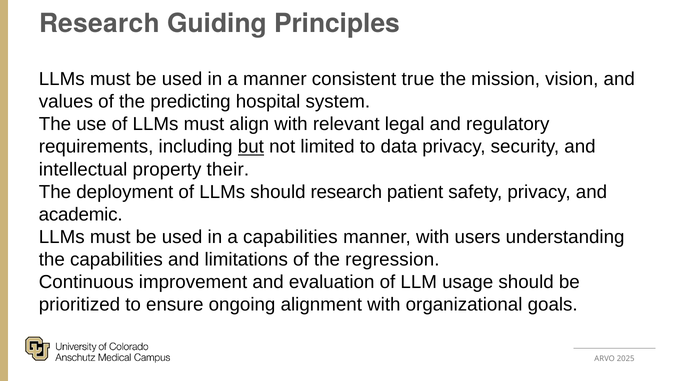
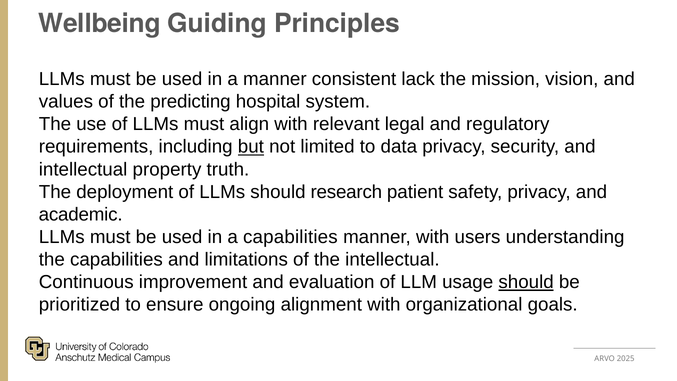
Research at (99, 24): Research -> Wellbeing
true: true -> lack
their: their -> truth
the regression: regression -> intellectual
should at (526, 282) underline: none -> present
